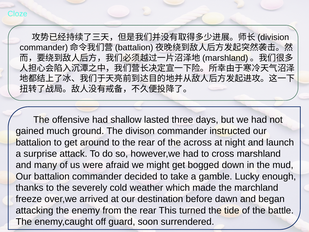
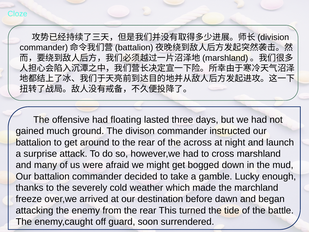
shallow: shallow -> floating
